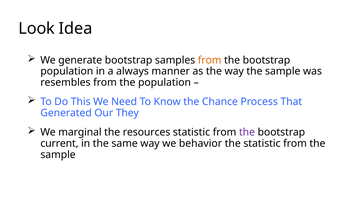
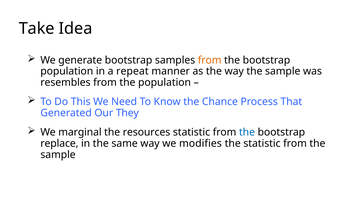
Look: Look -> Take
always: always -> repeat
the at (247, 132) colour: purple -> blue
current: current -> replace
behavior: behavior -> modifies
